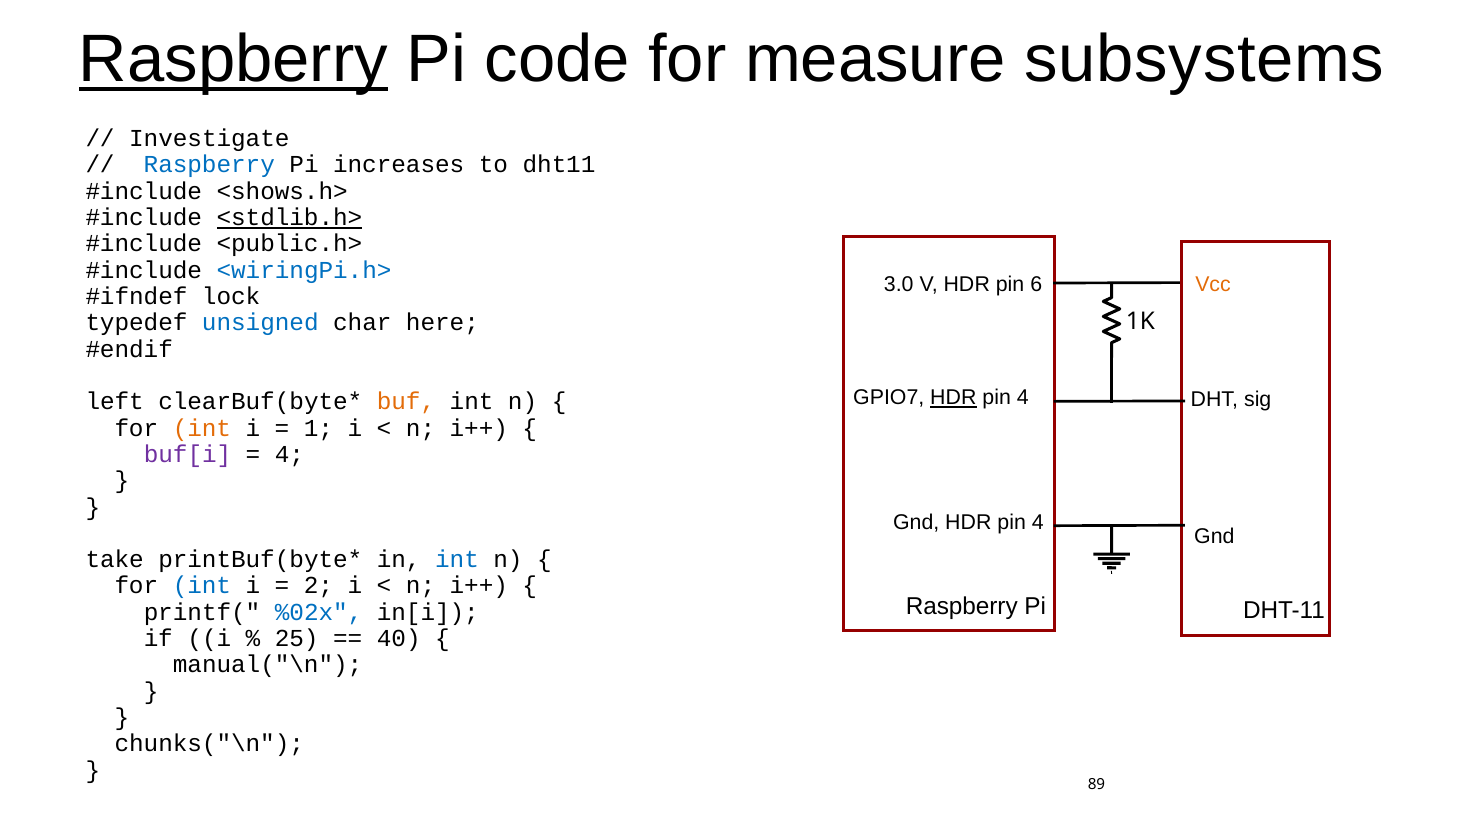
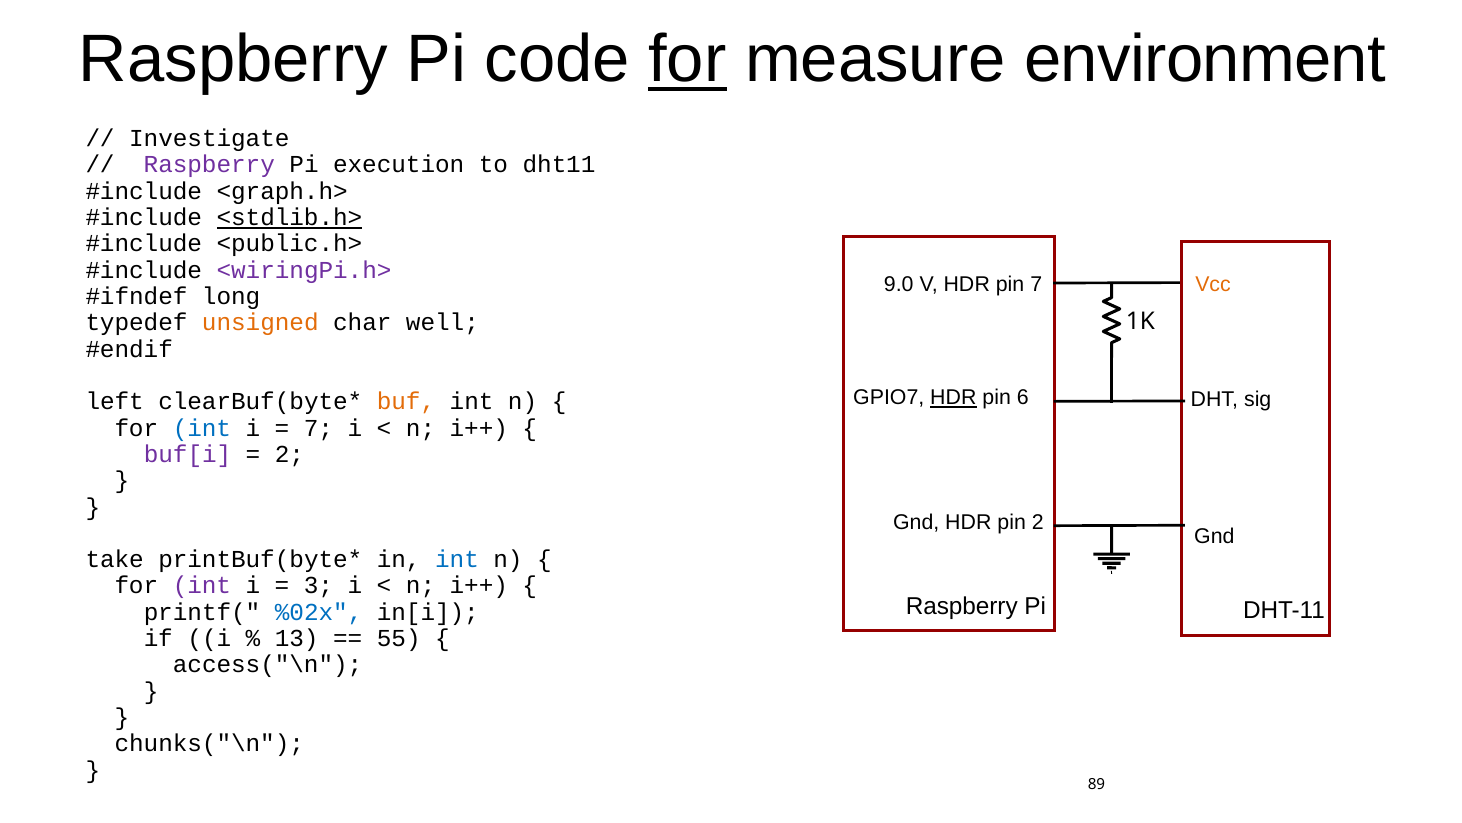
Raspberry at (233, 60) underline: present -> none
for at (687, 60) underline: none -> present
subsystems: subsystems -> environment
Raspberry at (209, 165) colour: blue -> purple
increases: increases -> execution
<shows.h>: <shows.h> -> <graph.h>
<wiringPi.h> colour: blue -> purple
3.0: 3.0 -> 9.0
pin 6: 6 -> 7
lock: lock -> long
unsigned colour: blue -> orange
here: here -> well
4 at (1023, 397): 4 -> 6
int at (202, 428) colour: orange -> blue
1 at (318, 428): 1 -> 7
4 at (289, 454): 4 -> 2
4 at (1038, 522): 4 -> 2
int at (202, 585) colour: blue -> purple
2: 2 -> 3
25: 25 -> 13
40: 40 -> 55
manual("\n: manual("\n -> access("\n
